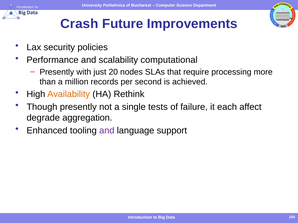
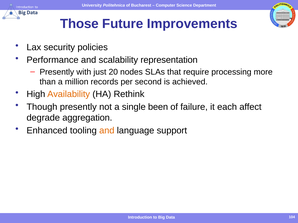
Crash: Crash -> Those
computational: computational -> representation
tests: tests -> been
and at (107, 131) colour: purple -> orange
